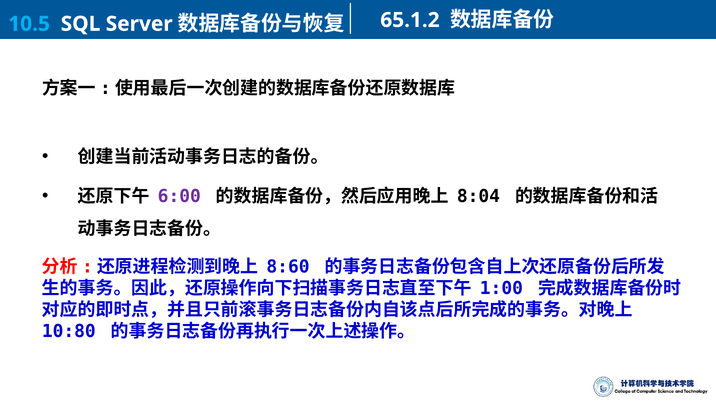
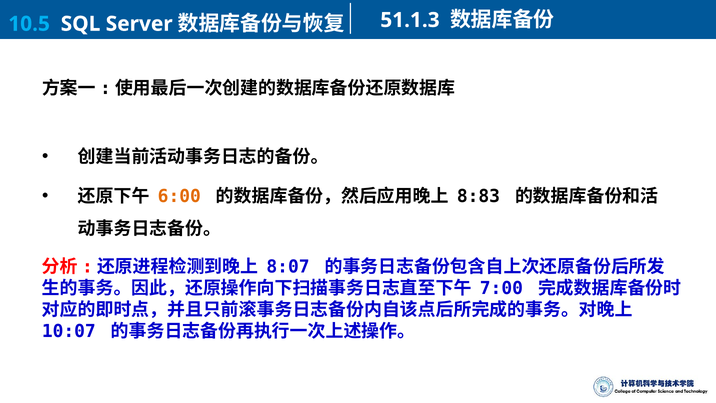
65.1.2: 65.1.2 -> 51.1.3
6:00 colour: purple -> orange
8:04: 8:04 -> 8:83
8:60: 8:60 -> 8:07
1:00: 1:00 -> 7:00
10:80: 10:80 -> 10:07
